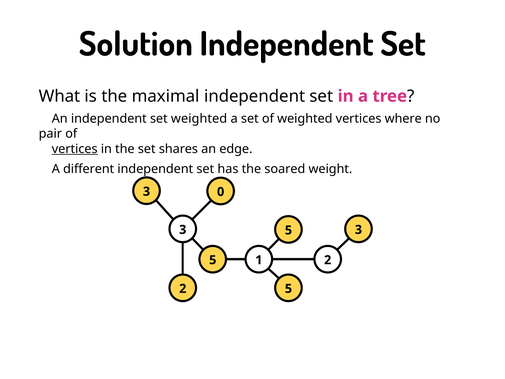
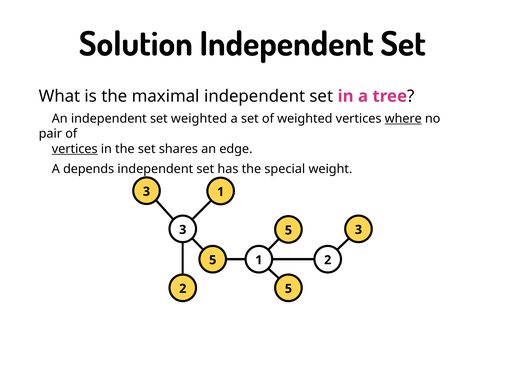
where underline: none -> present
different: different -> depends
soared: soared -> special
3 0: 0 -> 1
